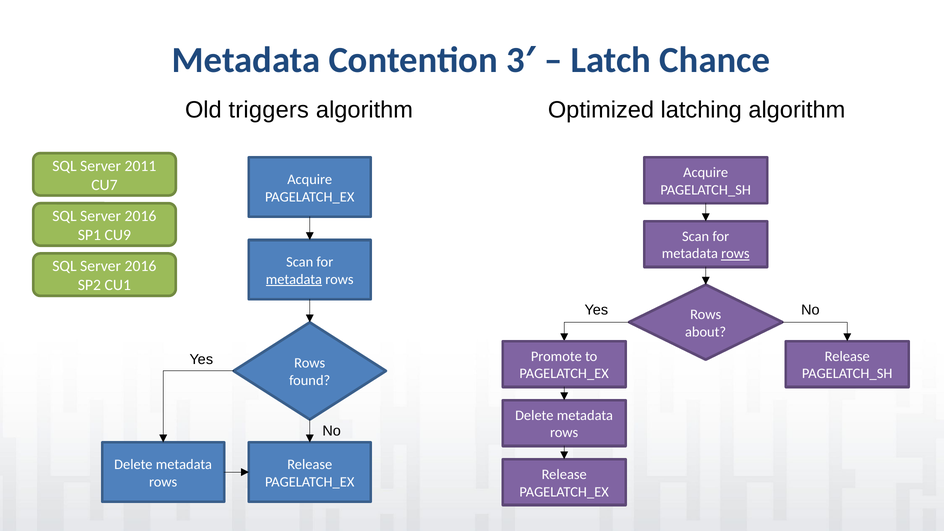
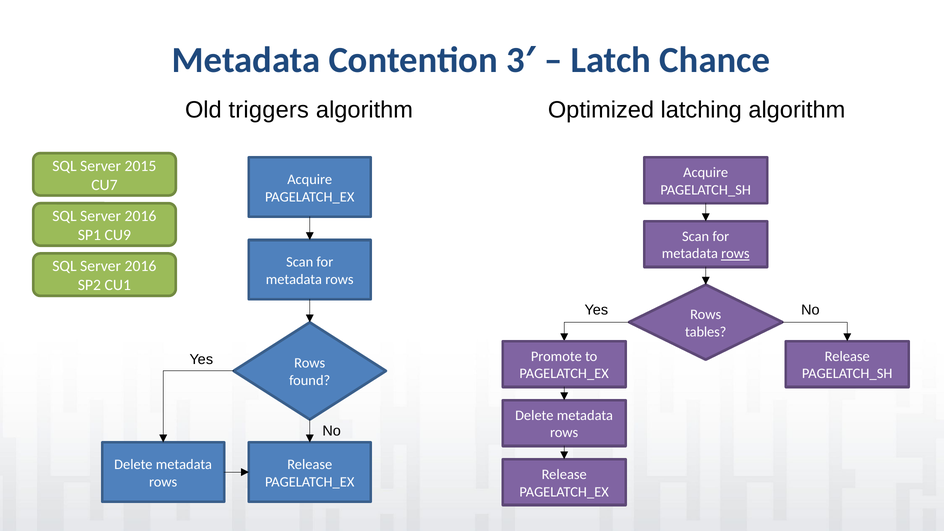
2011: 2011 -> 2015
metadata at (294, 279) underline: present -> none
about: about -> tables
